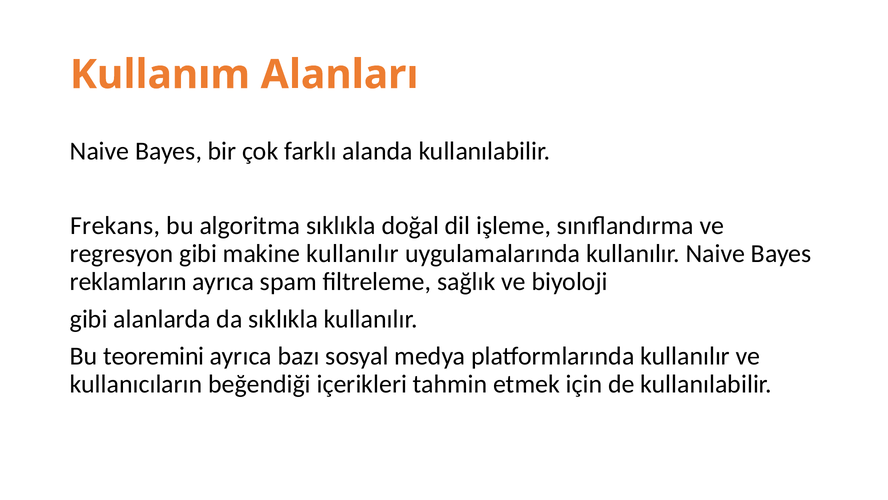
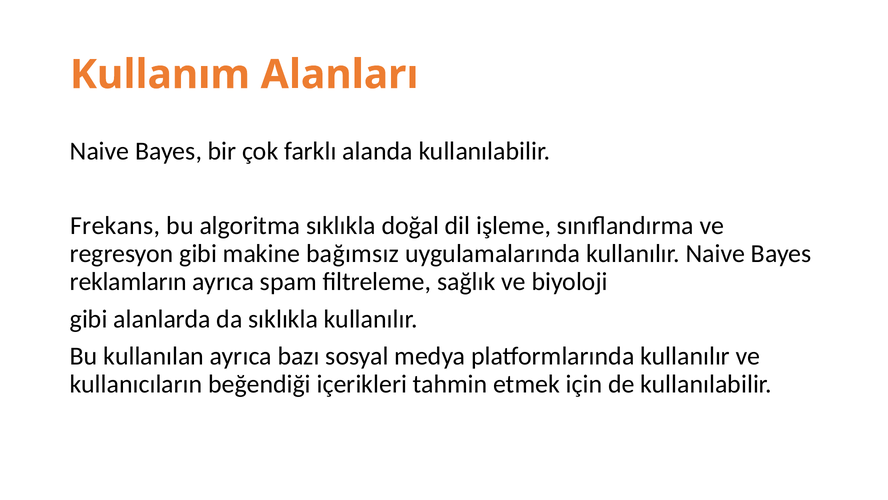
makine kullanılır: kullanılır -> bağımsız
teoremini: teoremini -> kullanılan
